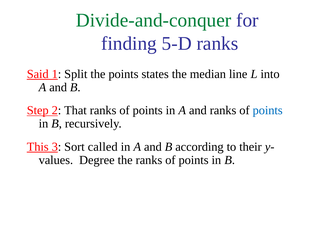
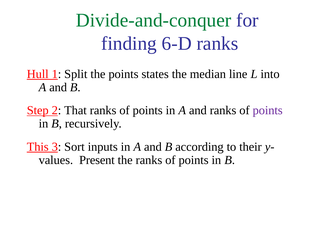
5-D: 5-D -> 6-D
Said: Said -> Hull
points at (268, 110) colour: blue -> purple
called: called -> inputs
Degree: Degree -> Present
